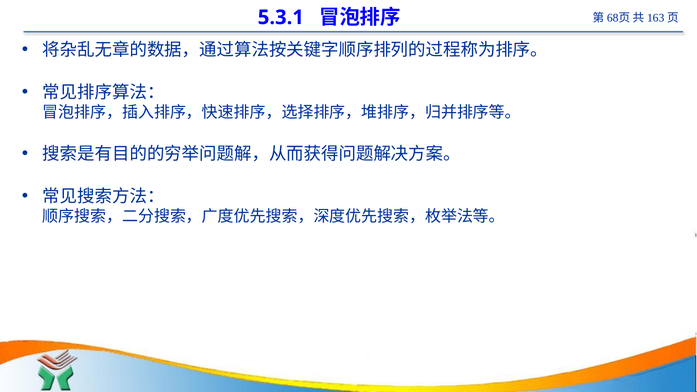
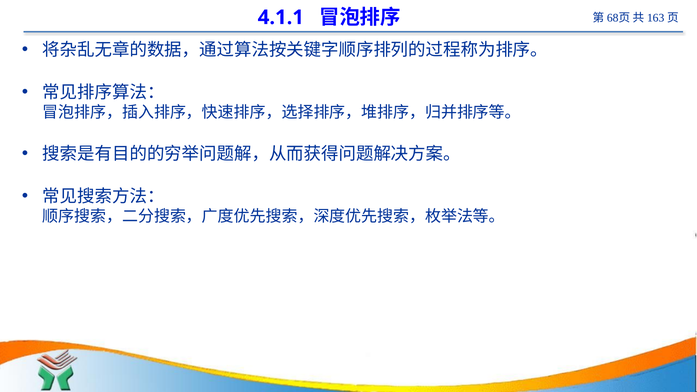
5.3.1: 5.3.1 -> 4.1.1
